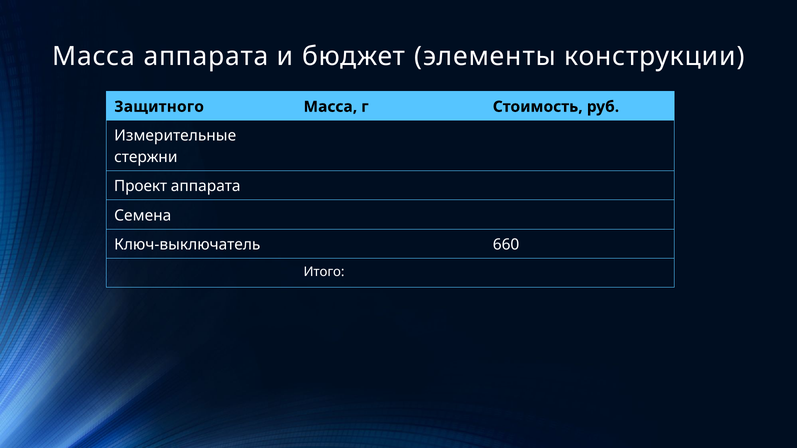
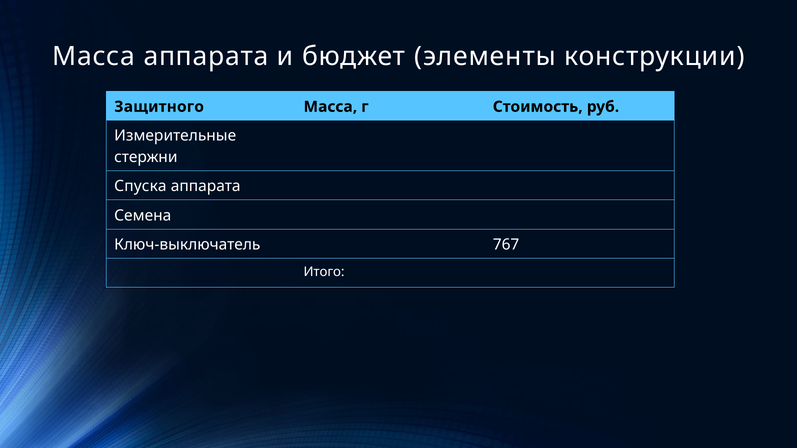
Проект: Проект -> Спуска
660: 660 -> 767
